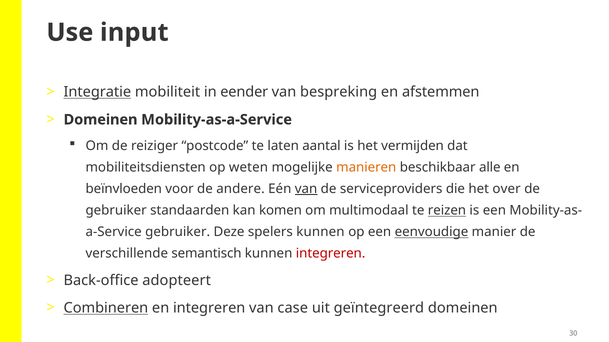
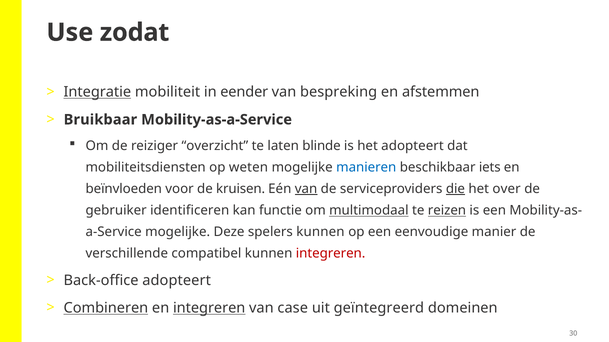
input: input -> zodat
Domeinen at (101, 120): Domeinen -> Bruikbaar
postcode: postcode -> overzicht
aantal: aantal -> blinde
het vermijden: vermijden -> adopteert
manieren colour: orange -> blue
alle: alle -> iets
andere: andere -> kruisen
die underline: none -> present
standaarden: standaarden -> identificeren
komen: komen -> functie
multimodaal underline: none -> present
gebruiker at (178, 232): gebruiker -> mogelijke
eenvoudige underline: present -> none
semantisch: semantisch -> compatibel
integreren at (209, 308) underline: none -> present
